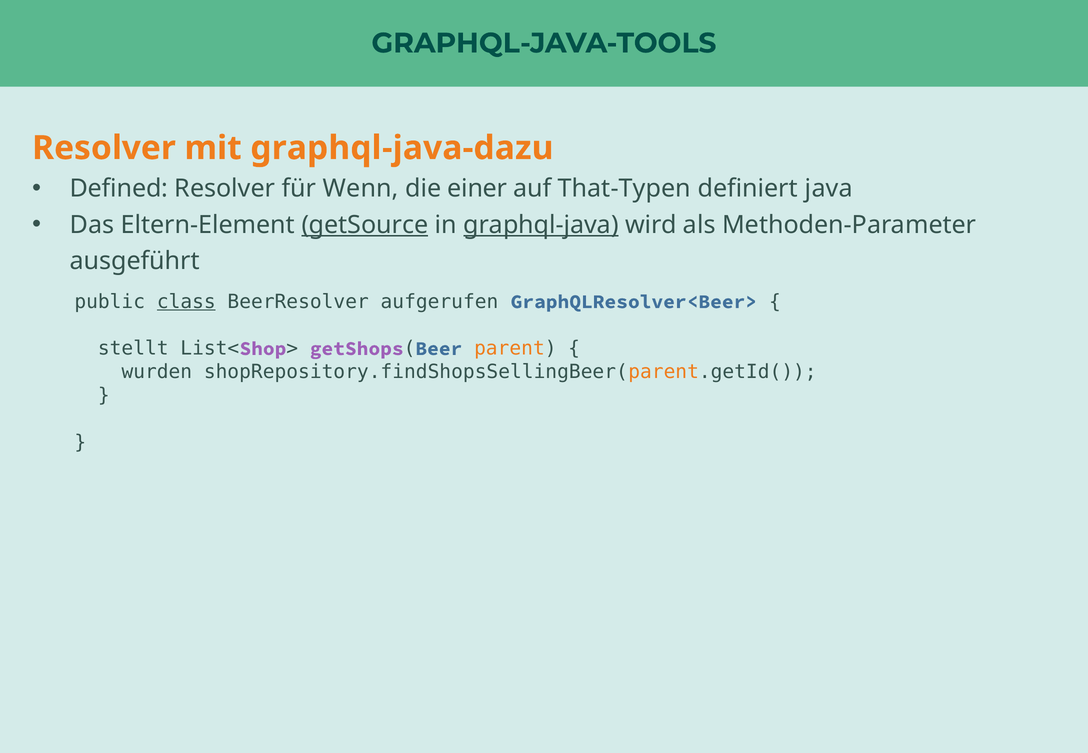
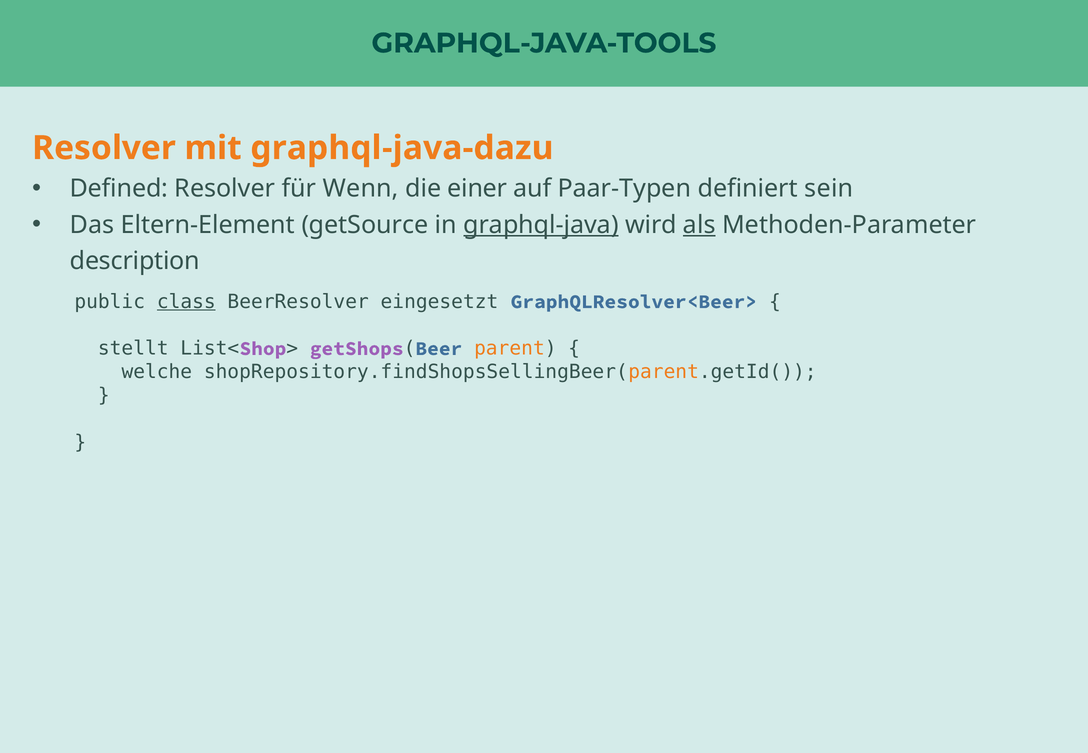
That-Typen: That-Typen -> Paar-Typen
java: java -> sein
getSource underline: present -> none
als underline: none -> present
ausgeführt: ausgeführt -> description
aufgerufen: aufgerufen -> eingesetzt
wurden: wurden -> welche
